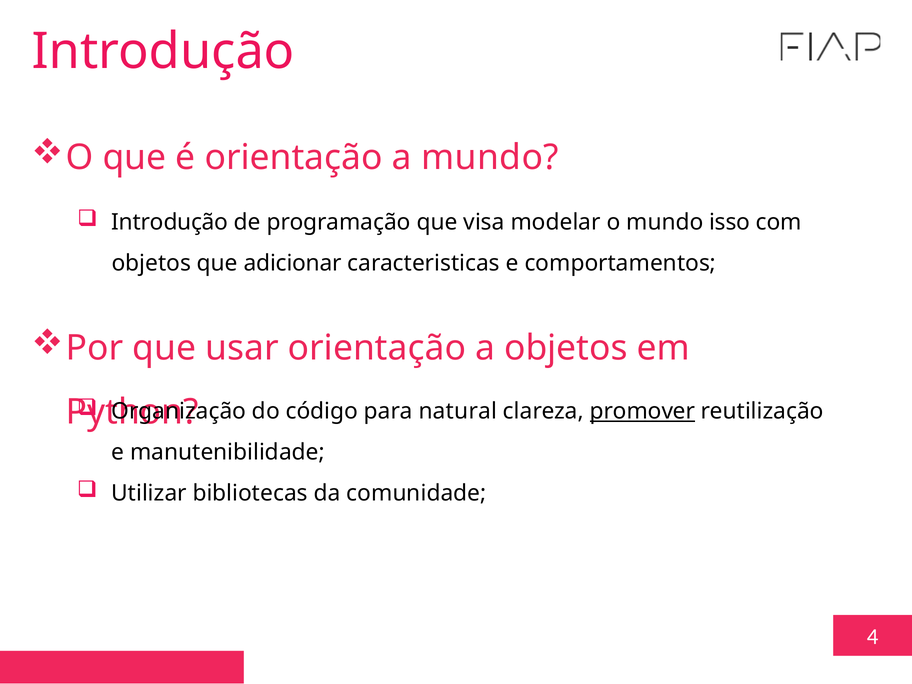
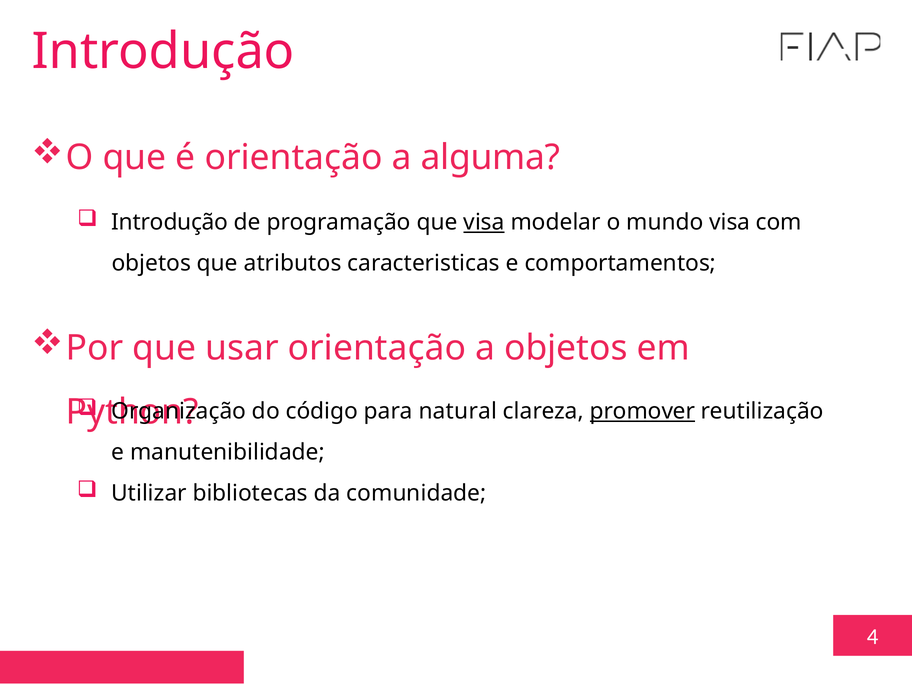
a mundo: mundo -> alguma
visa at (484, 222) underline: none -> present
mundo isso: isso -> visa
adicionar: adicionar -> atributos
